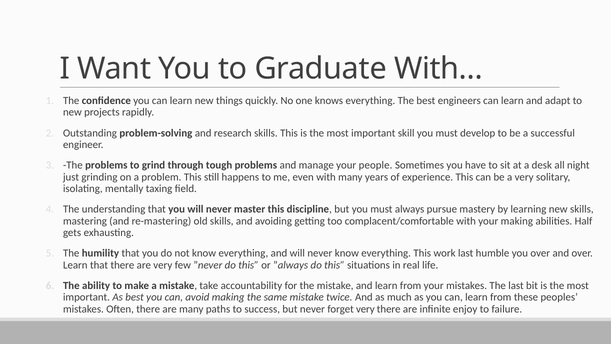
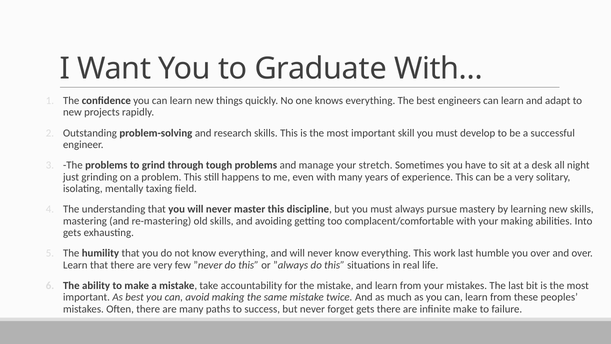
people: people -> stretch
Half: Half -> Into
forget very: very -> gets
infinite enjoy: enjoy -> make
